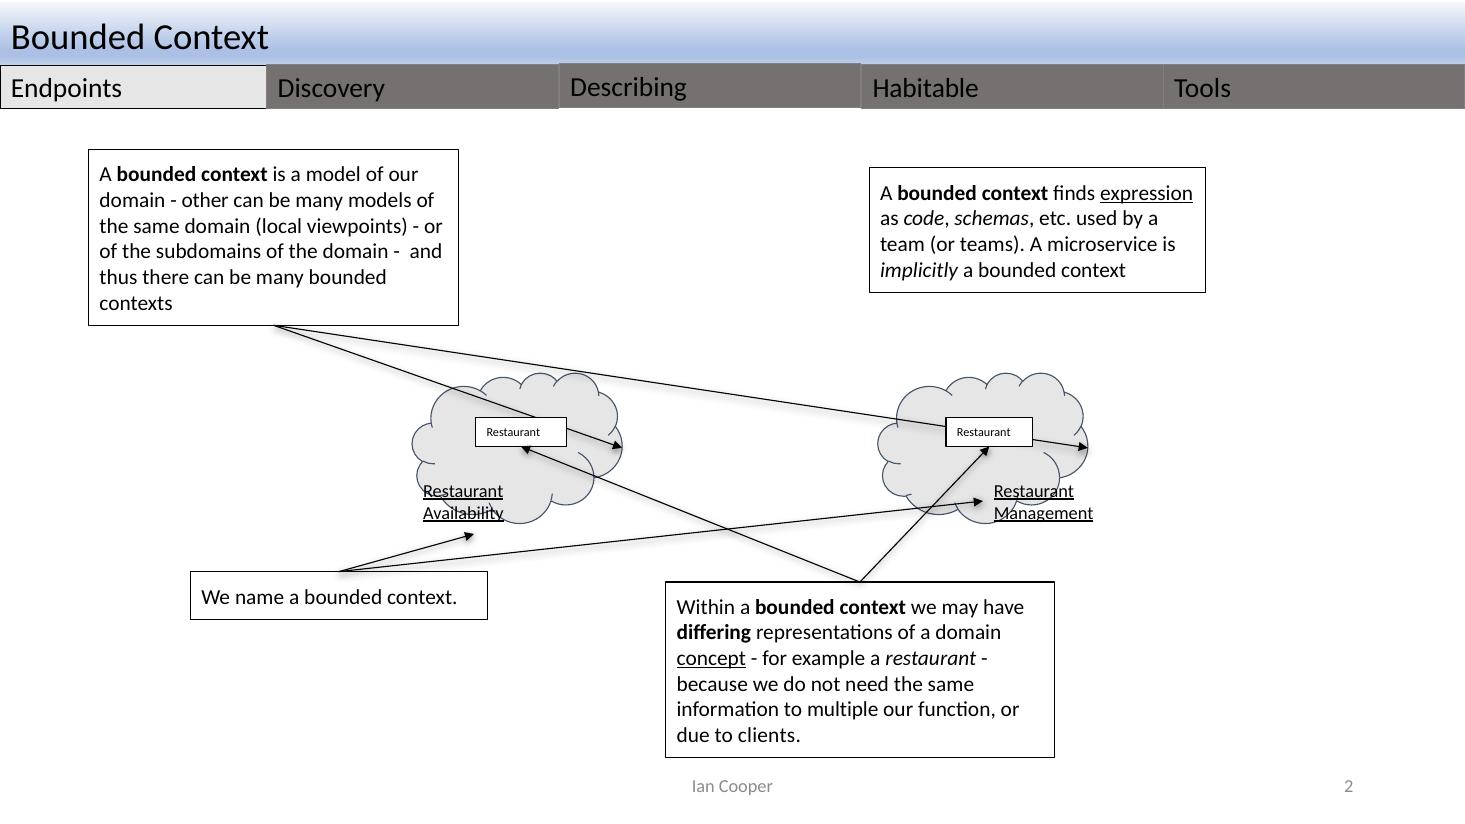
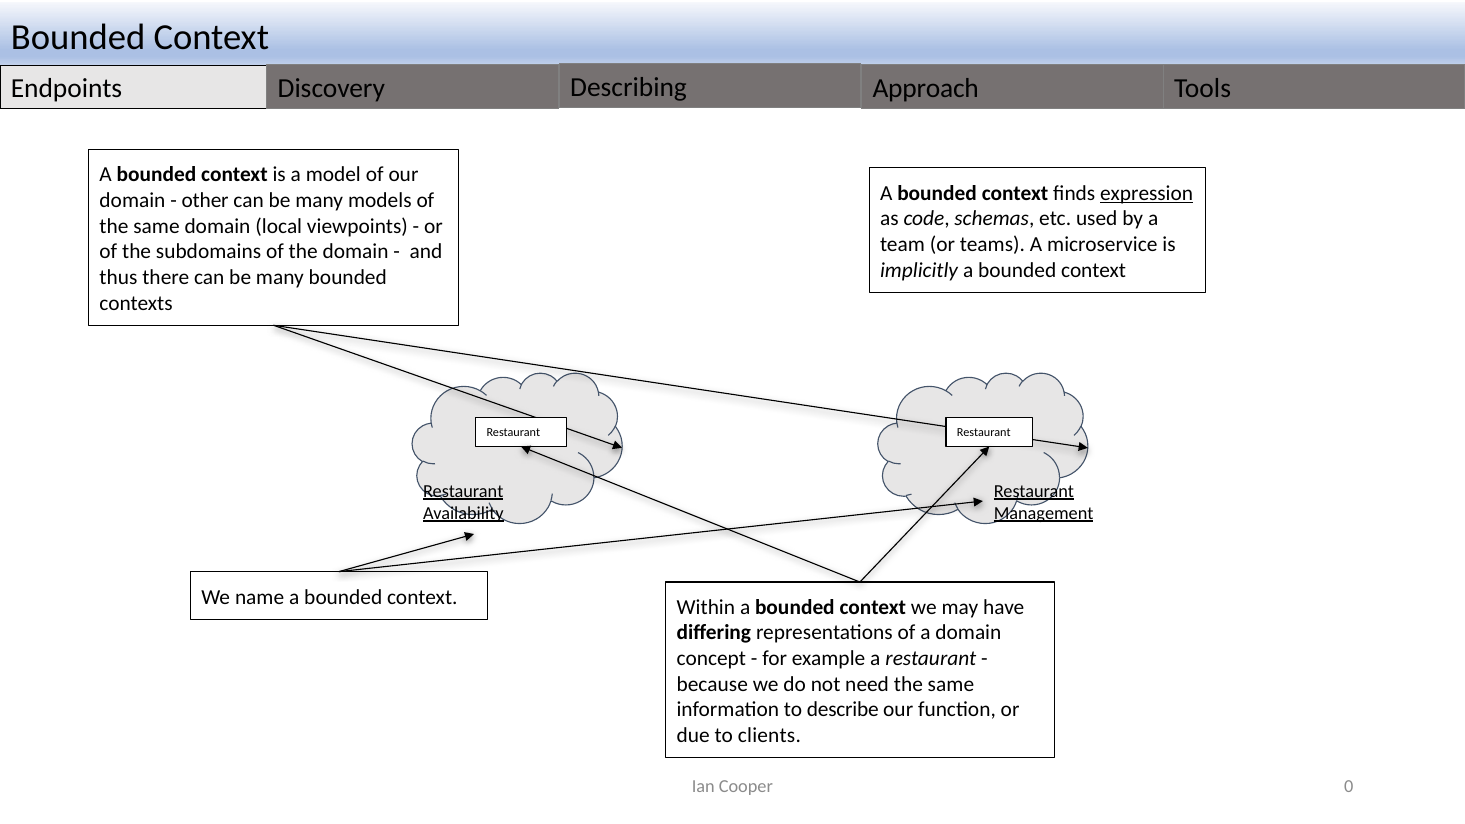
Habitable: Habitable -> Approach
concept underline: present -> none
multiple: multiple -> describe
2: 2 -> 0
